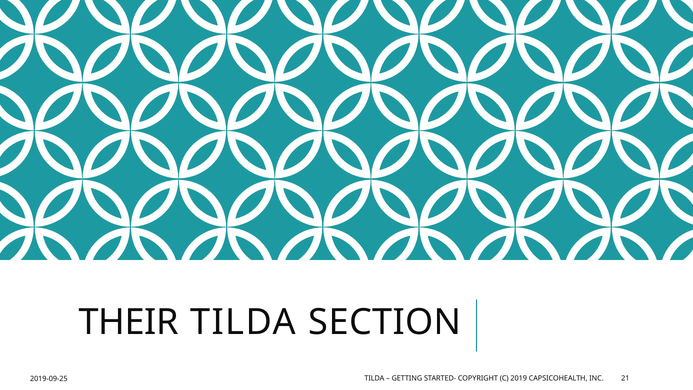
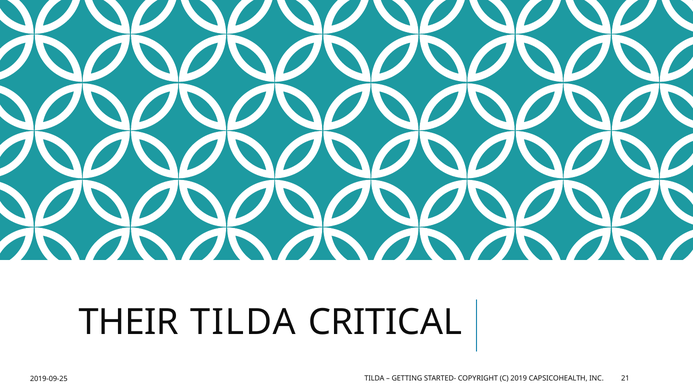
SECTION: SECTION -> CRITICAL
